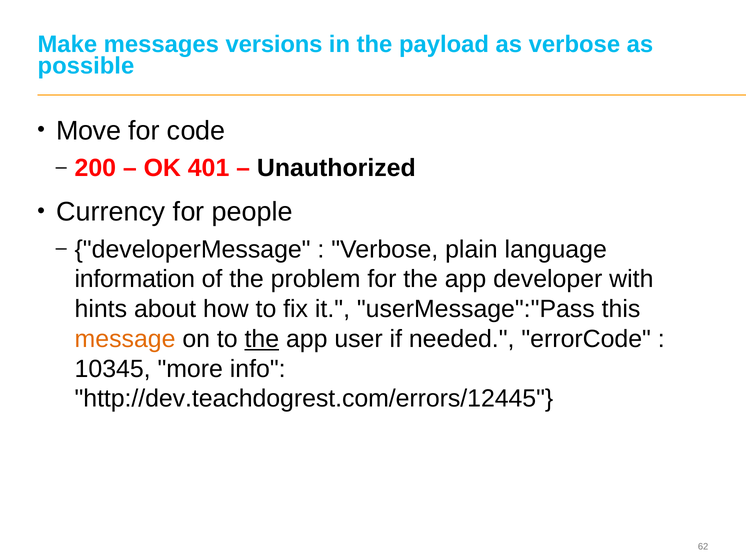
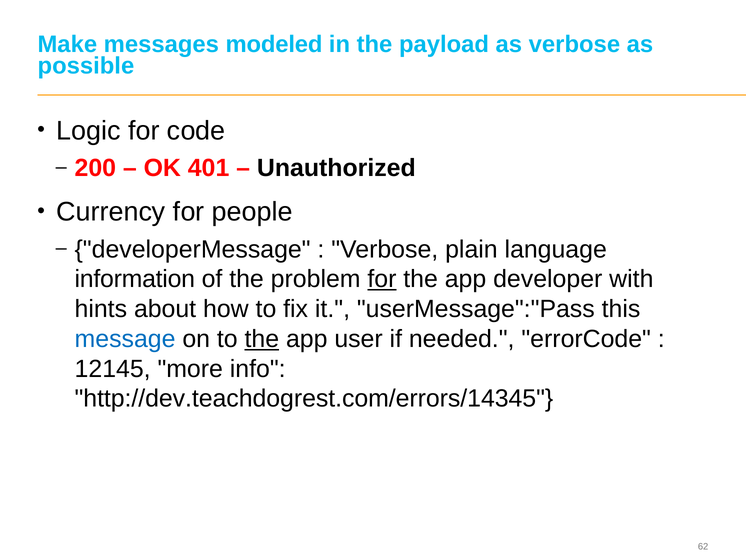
versions: versions -> modeled
Move: Move -> Logic
for at (382, 279) underline: none -> present
message colour: orange -> blue
10345: 10345 -> 12145
http://dev.teachdogrest.com/errors/12445: http://dev.teachdogrest.com/errors/12445 -> http://dev.teachdogrest.com/errors/14345
